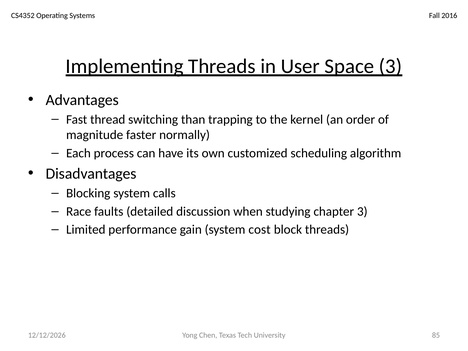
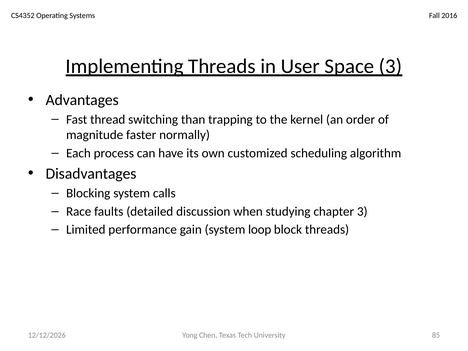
cost: cost -> loop
